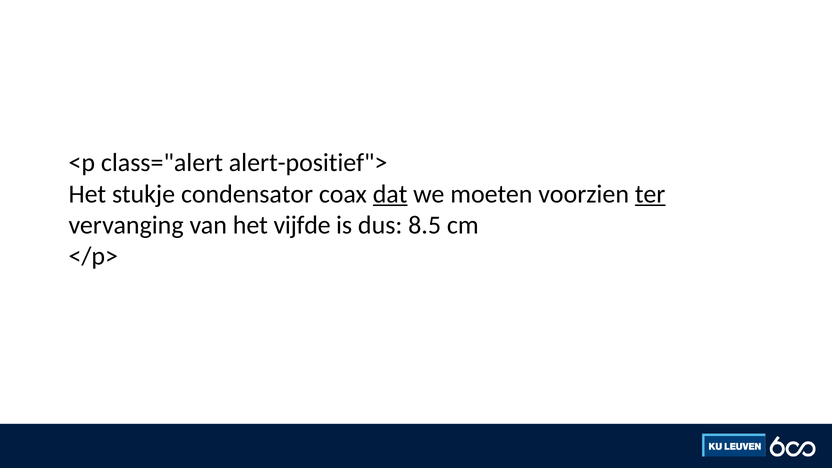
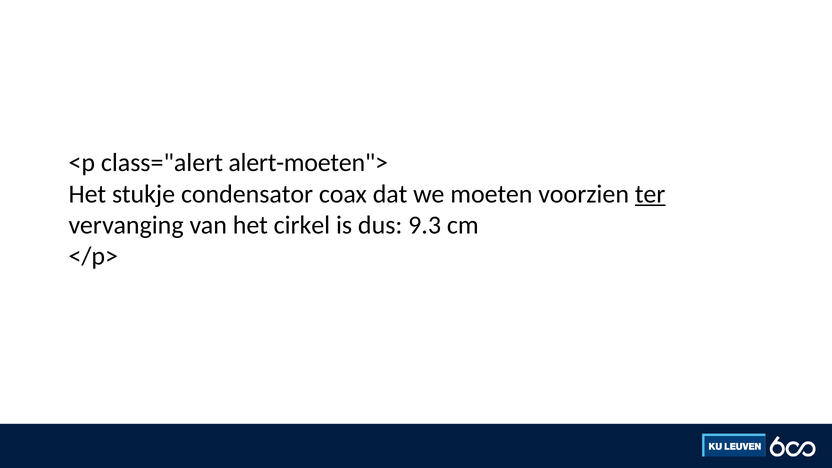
alert-positief">: alert-positief"> -> alert-moeten">
dat underline: present -> none
vijfde: vijfde -> cirkel
8.5: 8.5 -> 9.3
